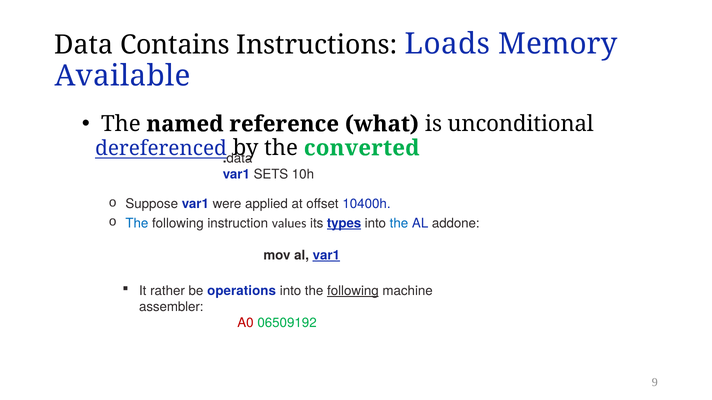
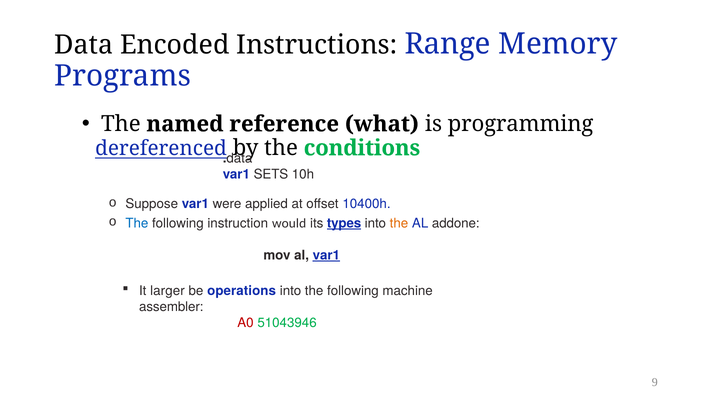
Contains: Contains -> Encoded
Loads: Loads -> Range
Available: Available -> Programs
unconditional: unconditional -> programming
converted: converted -> conditions
values: values -> would
the at (399, 223) colour: blue -> orange
rather: rather -> larger
following at (353, 291) underline: present -> none
06509192: 06509192 -> 51043946
